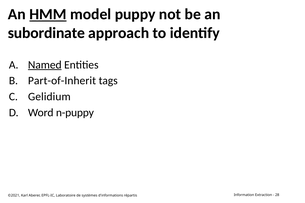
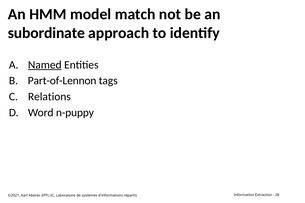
HMM underline: present -> none
puppy: puppy -> match
Part-of-Inherit: Part-of-Inherit -> Part-of-Lennon
Gelidium: Gelidium -> Relations
